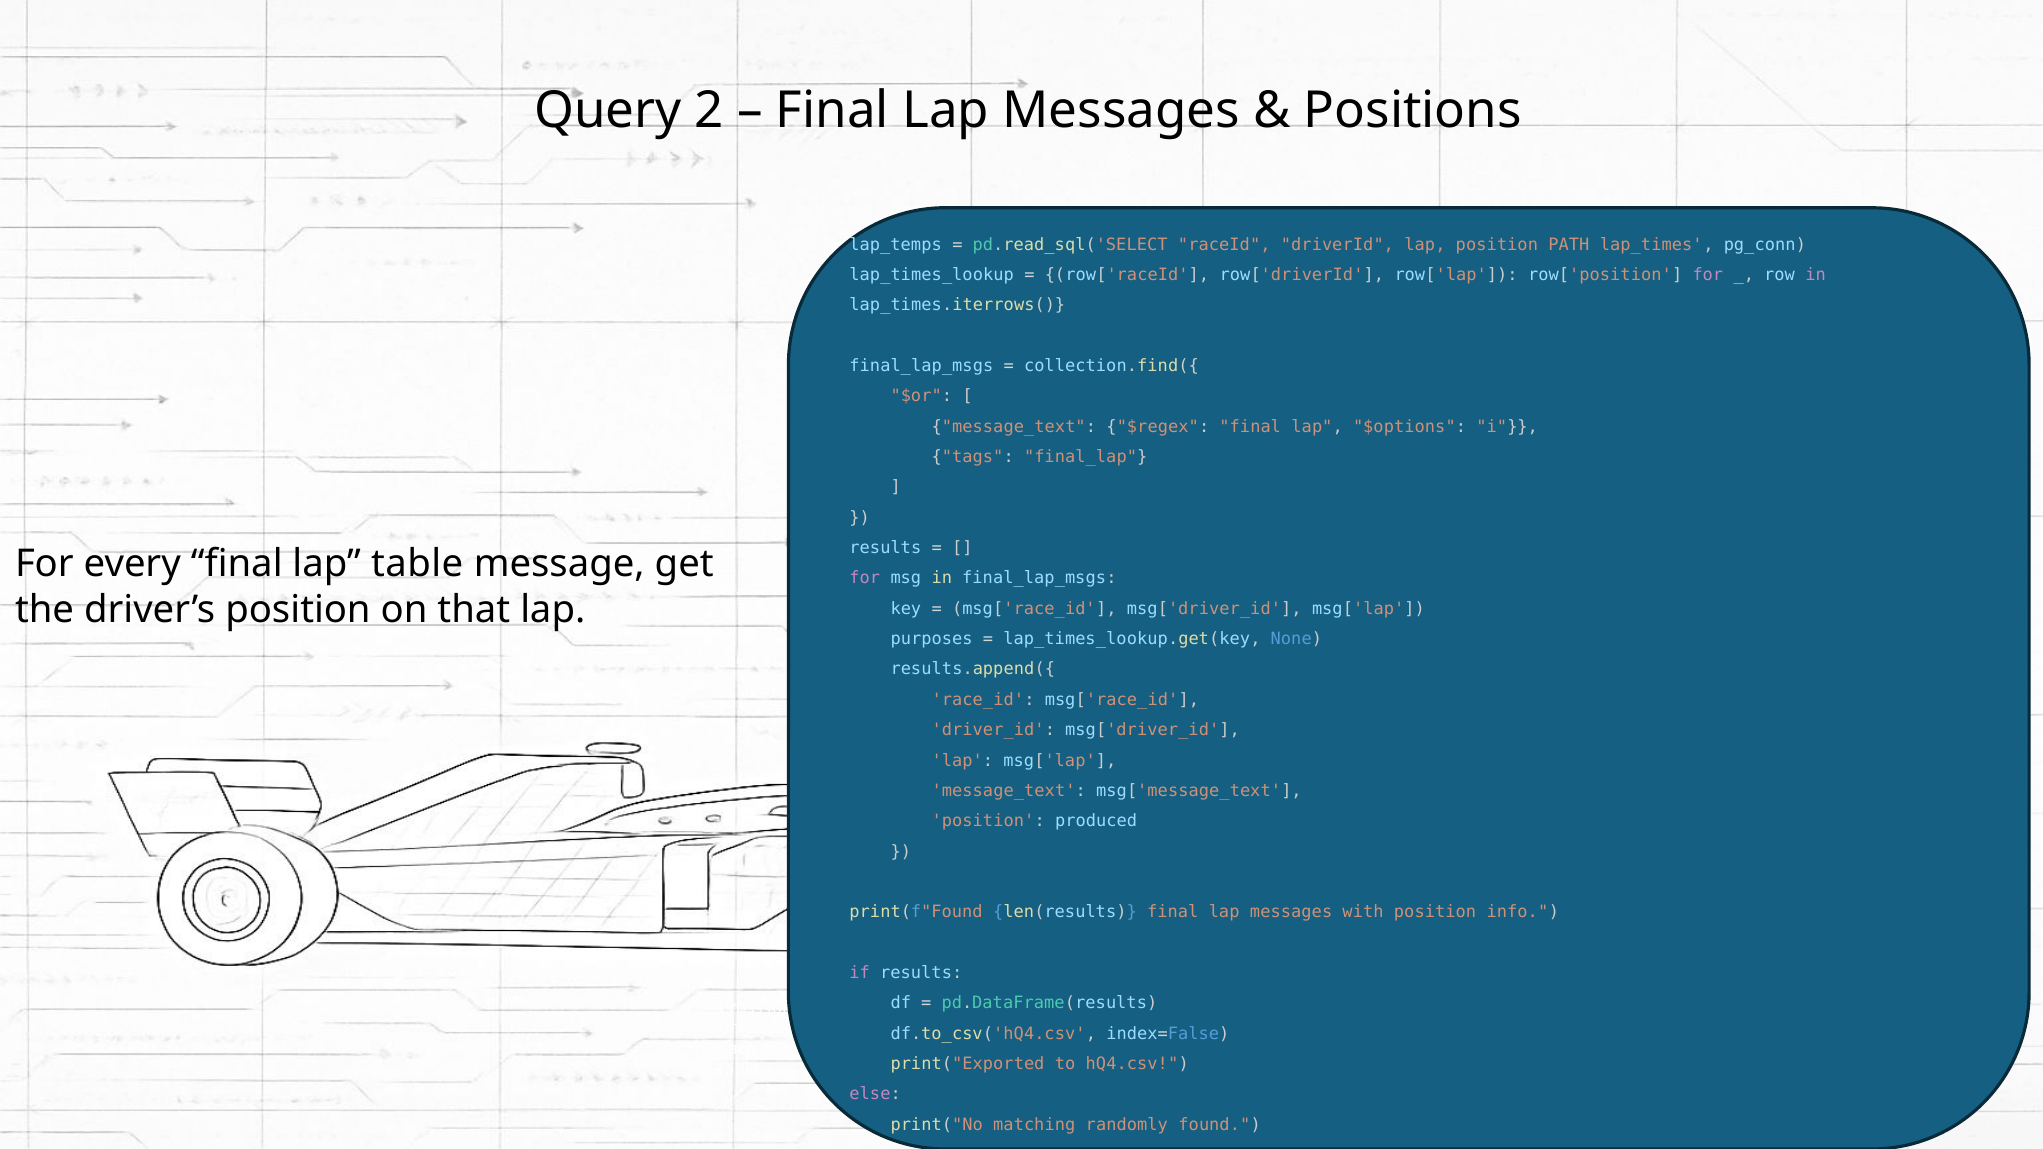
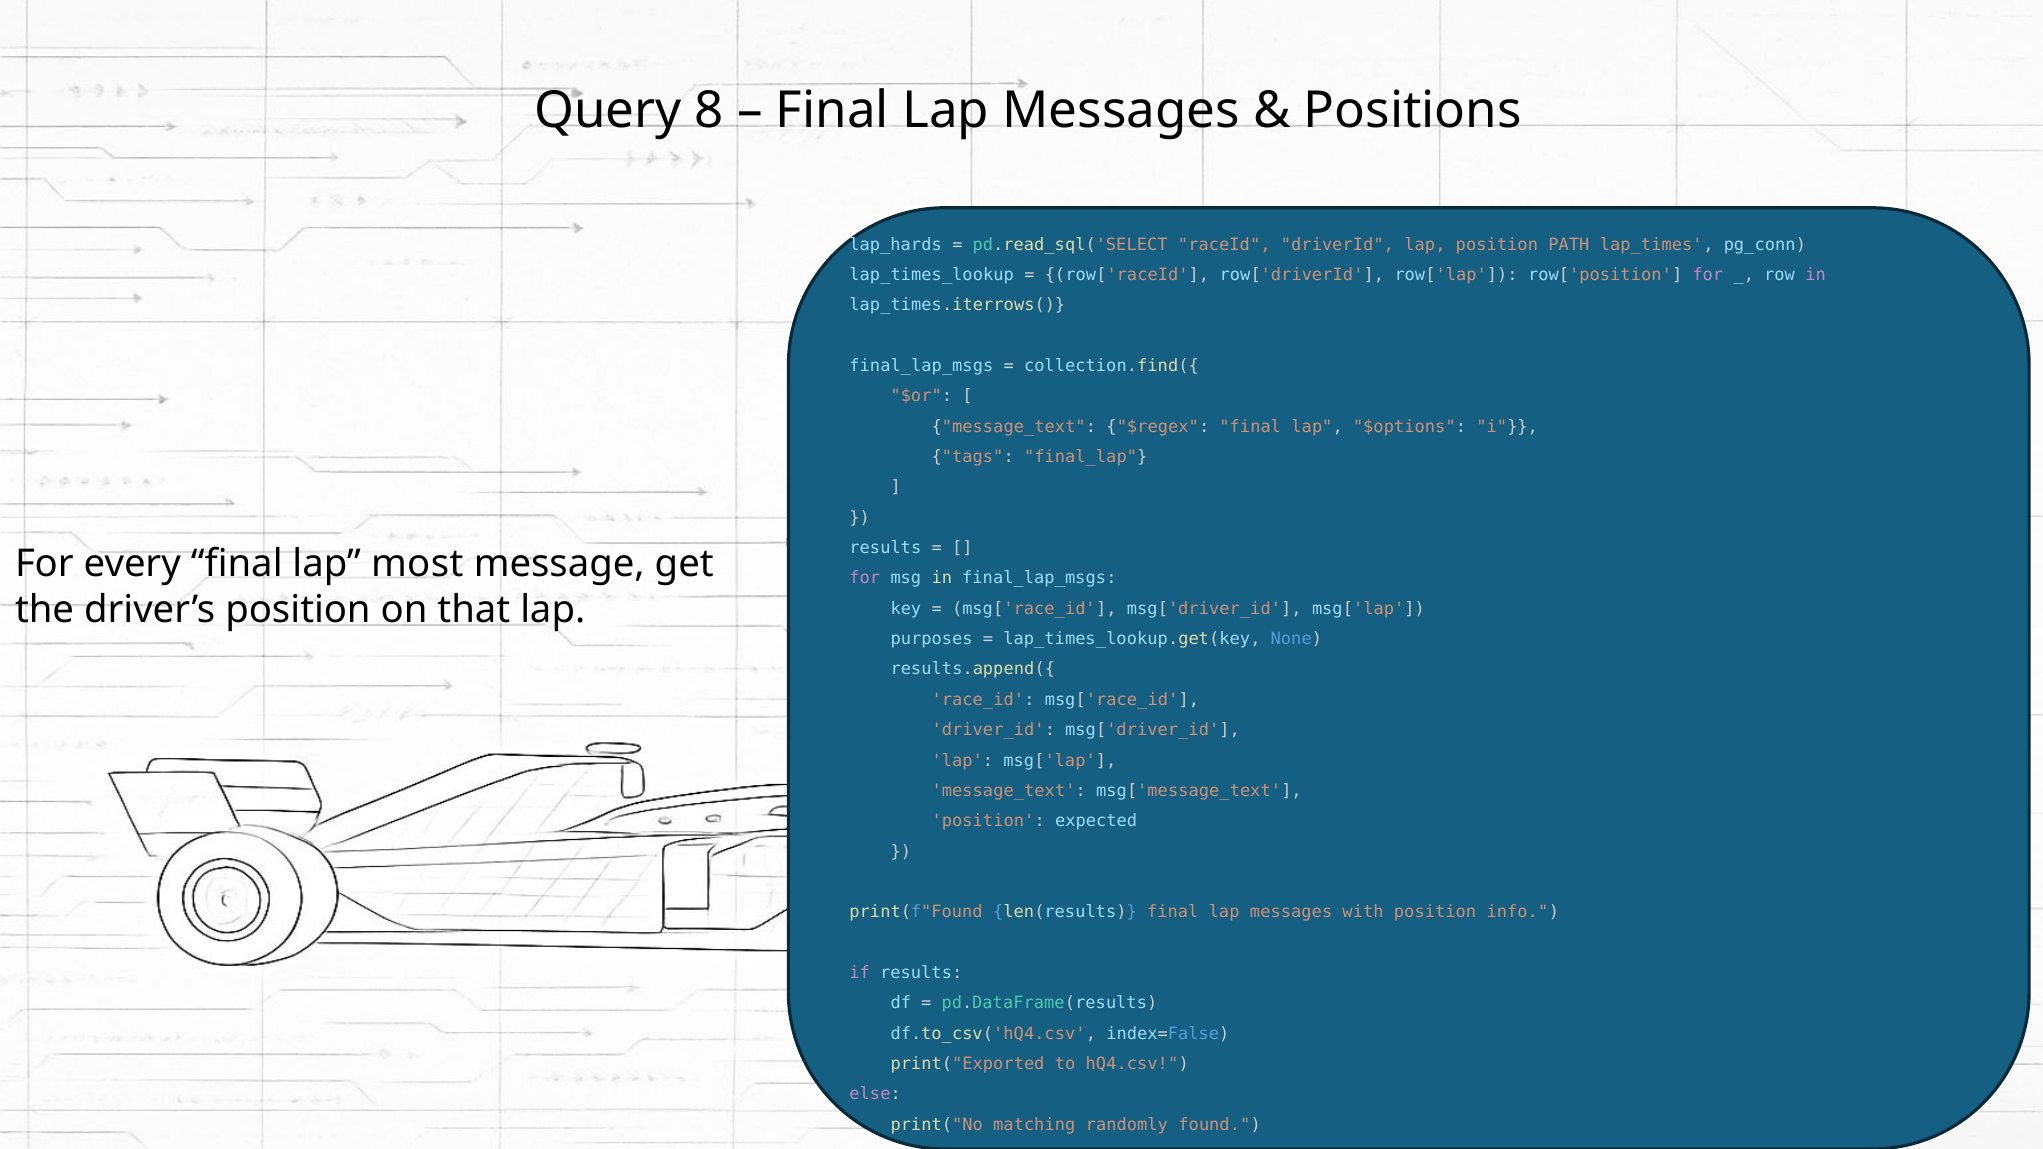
2: 2 -> 8
lap_temps: lap_temps -> lap_hards
lap table: table -> most
produced: produced -> expected
